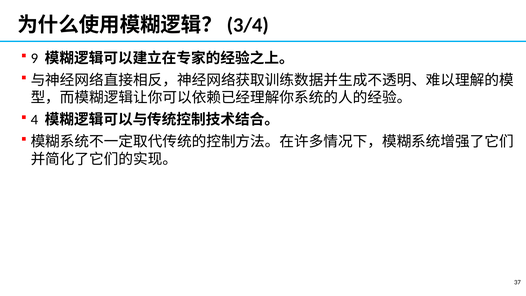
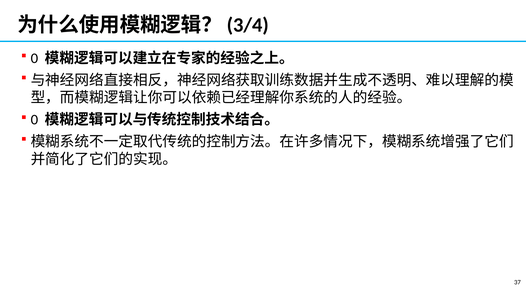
9 at (34, 58): 9 -> 0
4 at (34, 120): 4 -> 0
